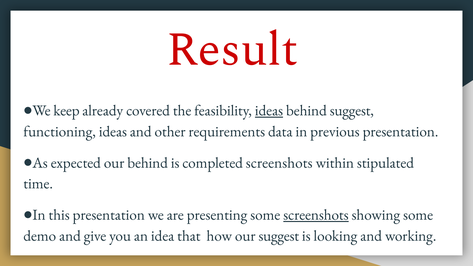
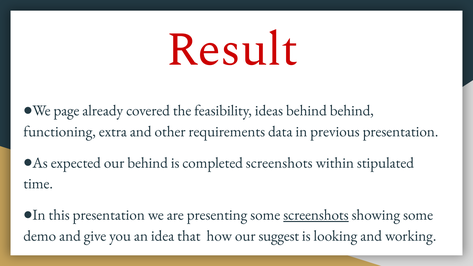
keep: keep -> page
ideas at (269, 111) underline: present -> none
behind suggest: suggest -> behind
functioning ideas: ideas -> extra
